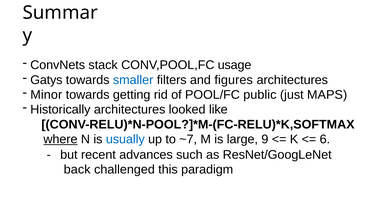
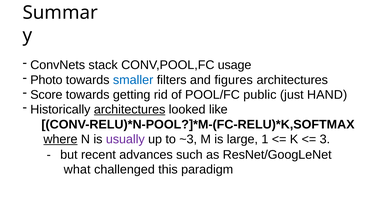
Gatys: Gatys -> Photo
Minor: Minor -> Score
MAPS: MAPS -> HAND
architectures at (130, 110) underline: none -> present
usually colour: blue -> purple
~7: ~7 -> ~3
9: 9 -> 1
6: 6 -> 3
back: back -> what
